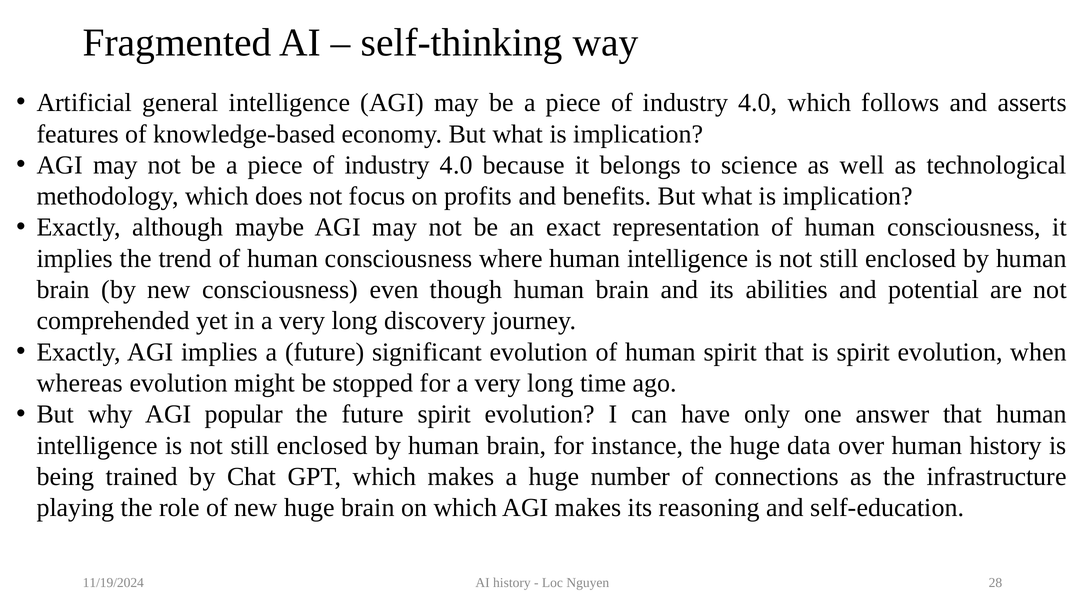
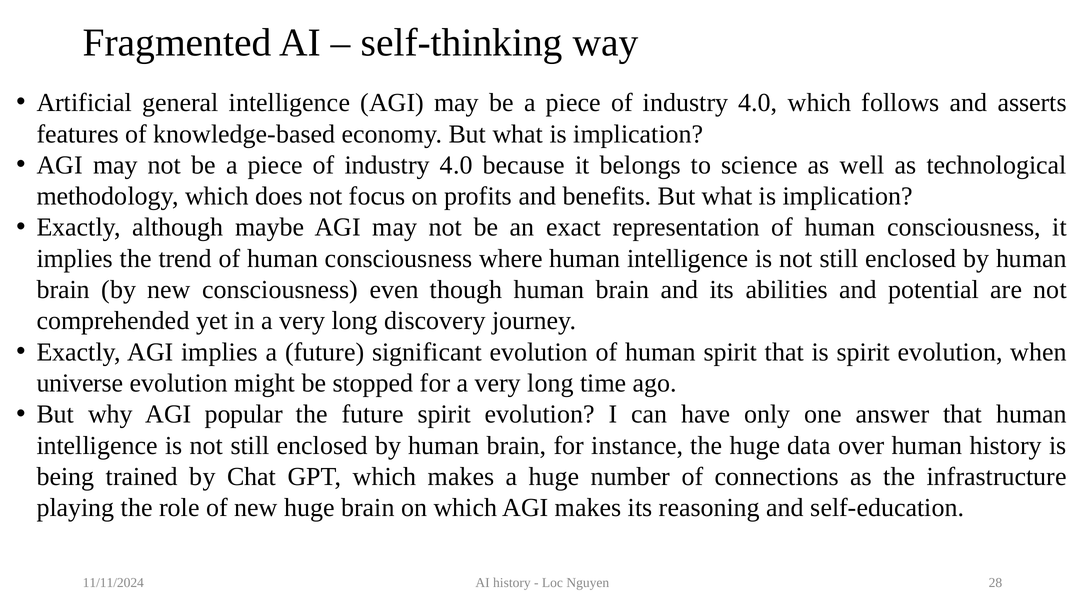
whereas: whereas -> universe
11/19/2024: 11/19/2024 -> 11/11/2024
